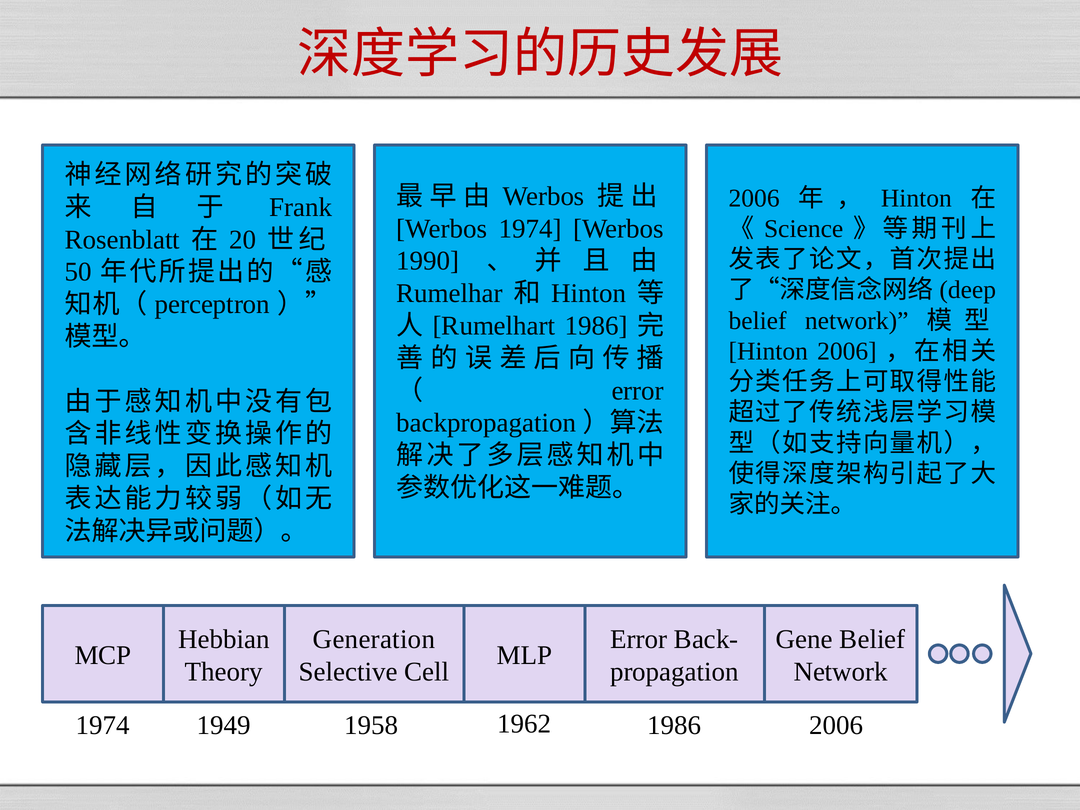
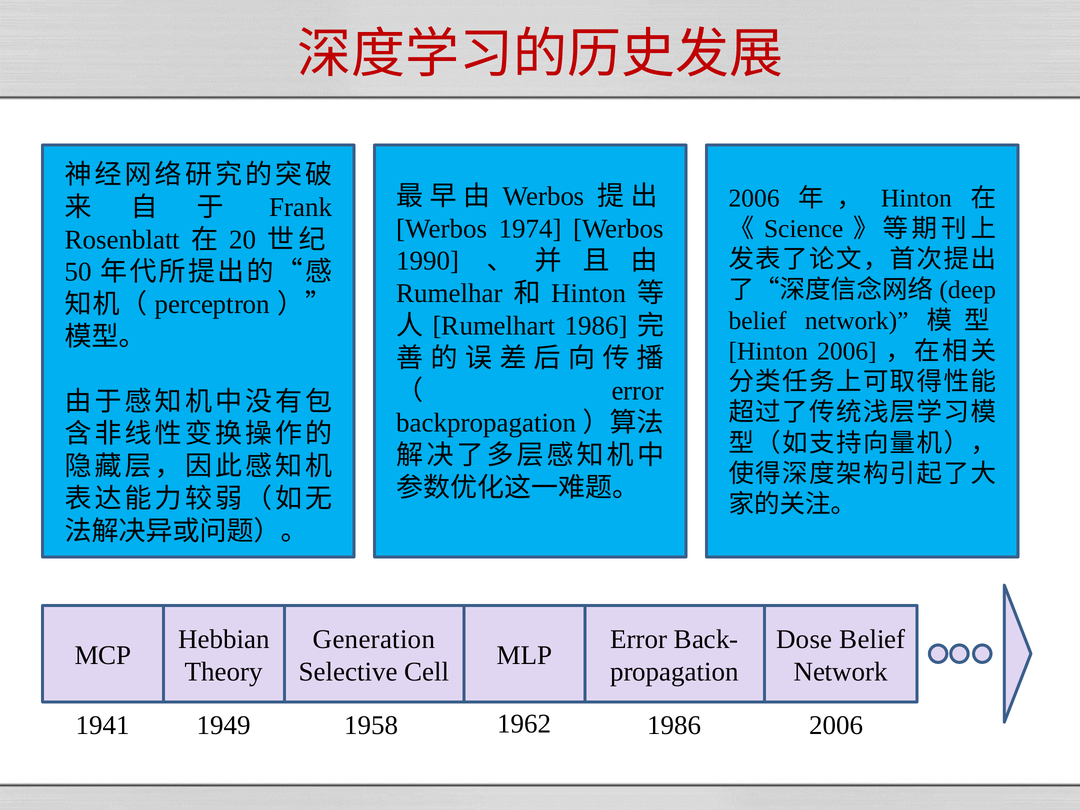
Gene: Gene -> Dose
1974 at (103, 725): 1974 -> 1941
